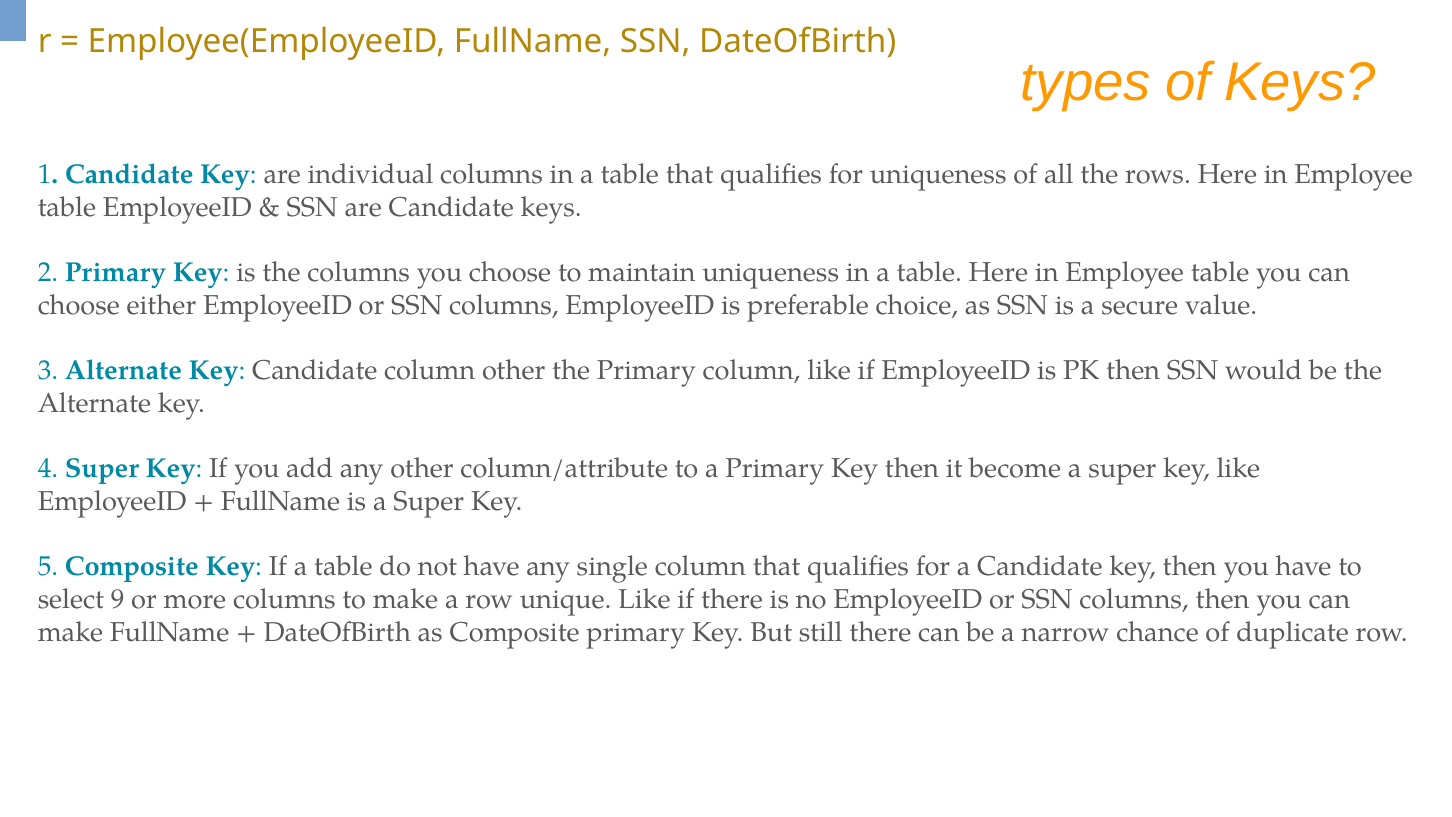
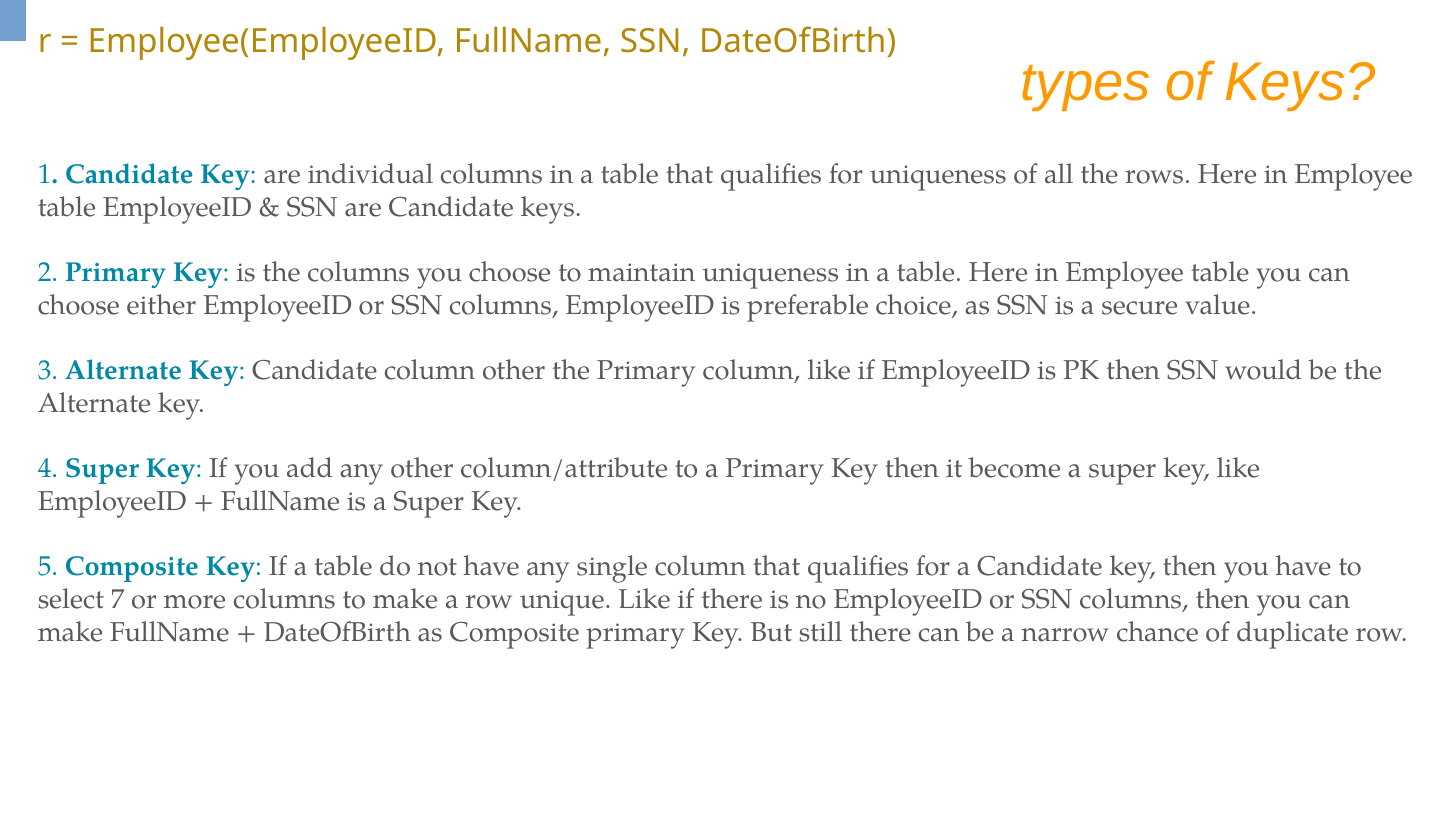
9: 9 -> 7
